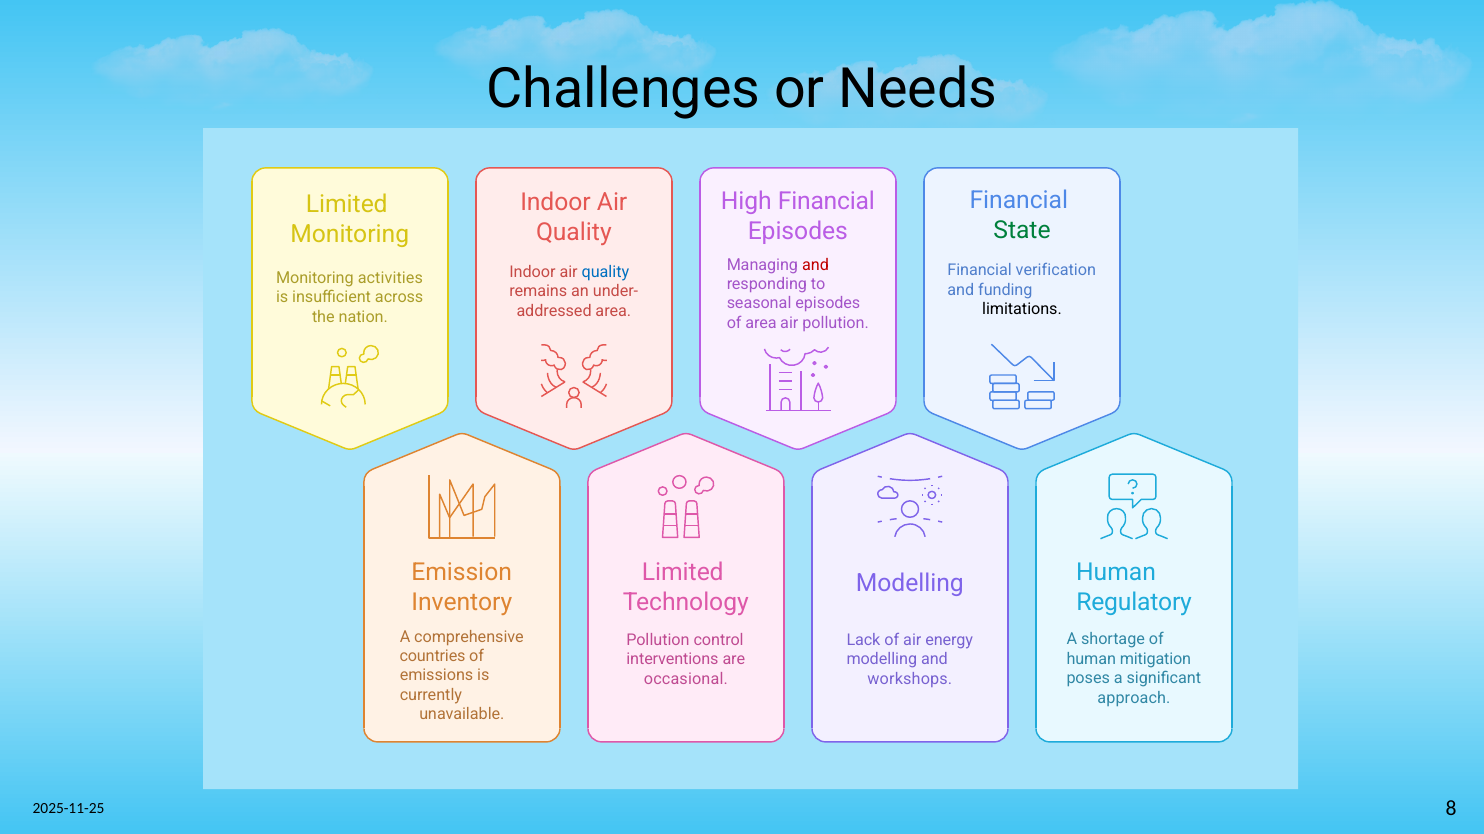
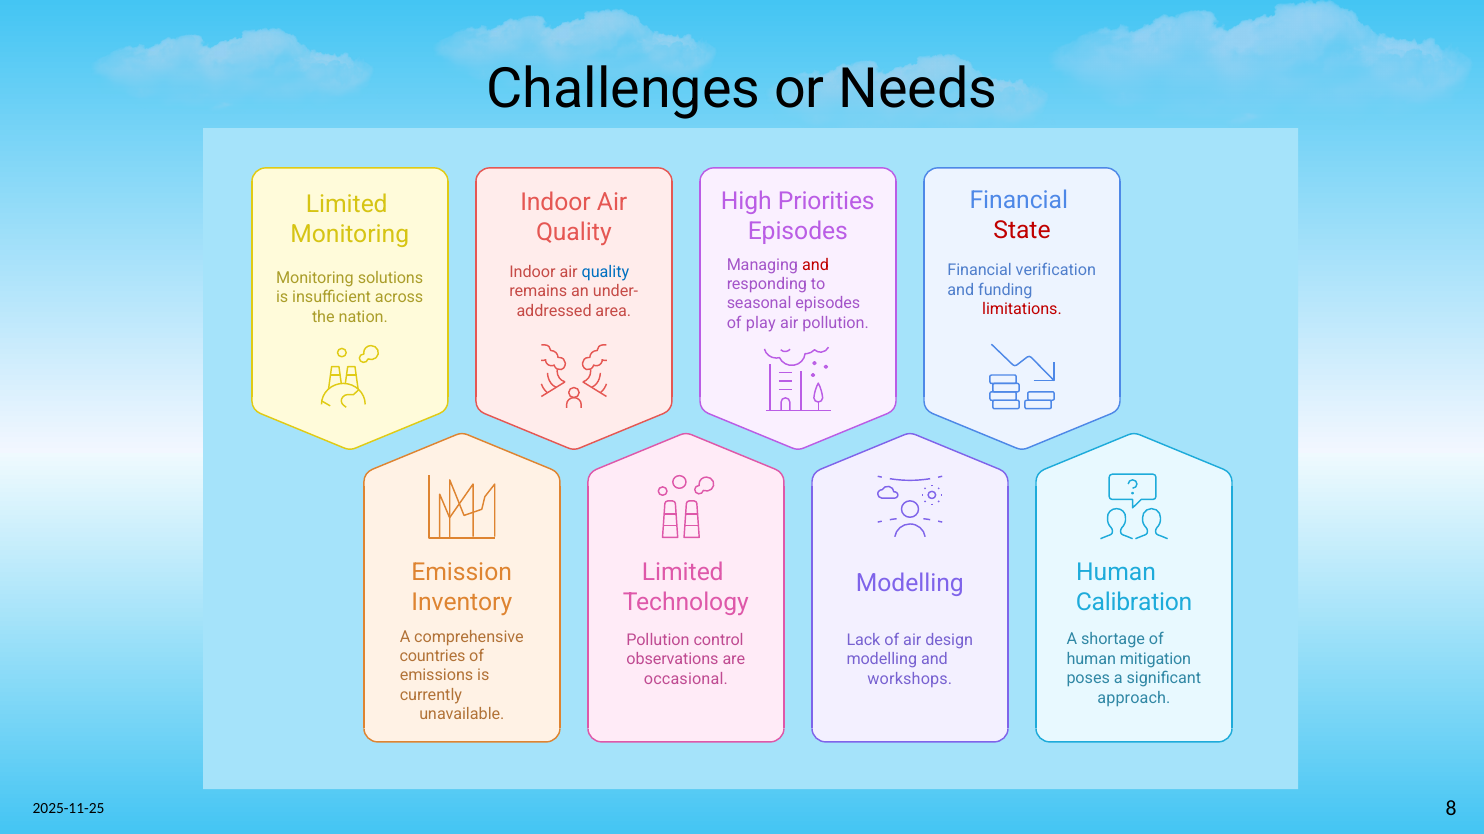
High Financial: Financial -> Priorities
State colour: green -> red
activities: activities -> solutions
limitations colour: black -> red
of area: area -> play
Regulatory: Regulatory -> Calibration
energy: energy -> design
interventions: interventions -> observations
